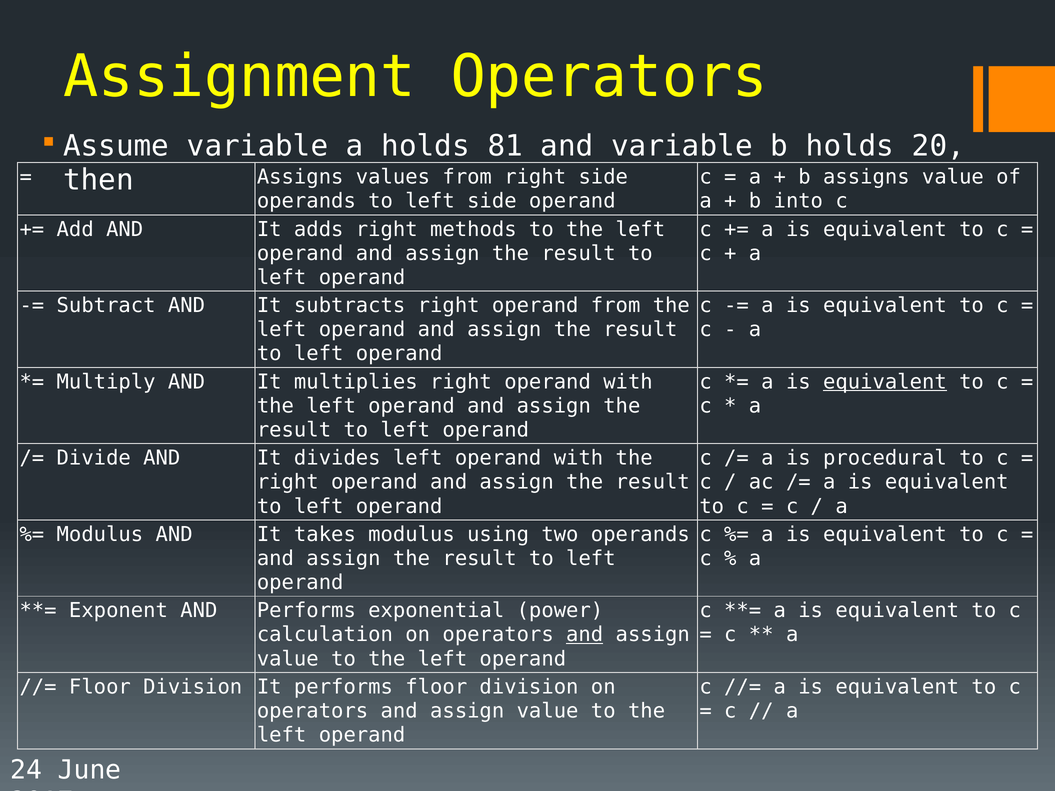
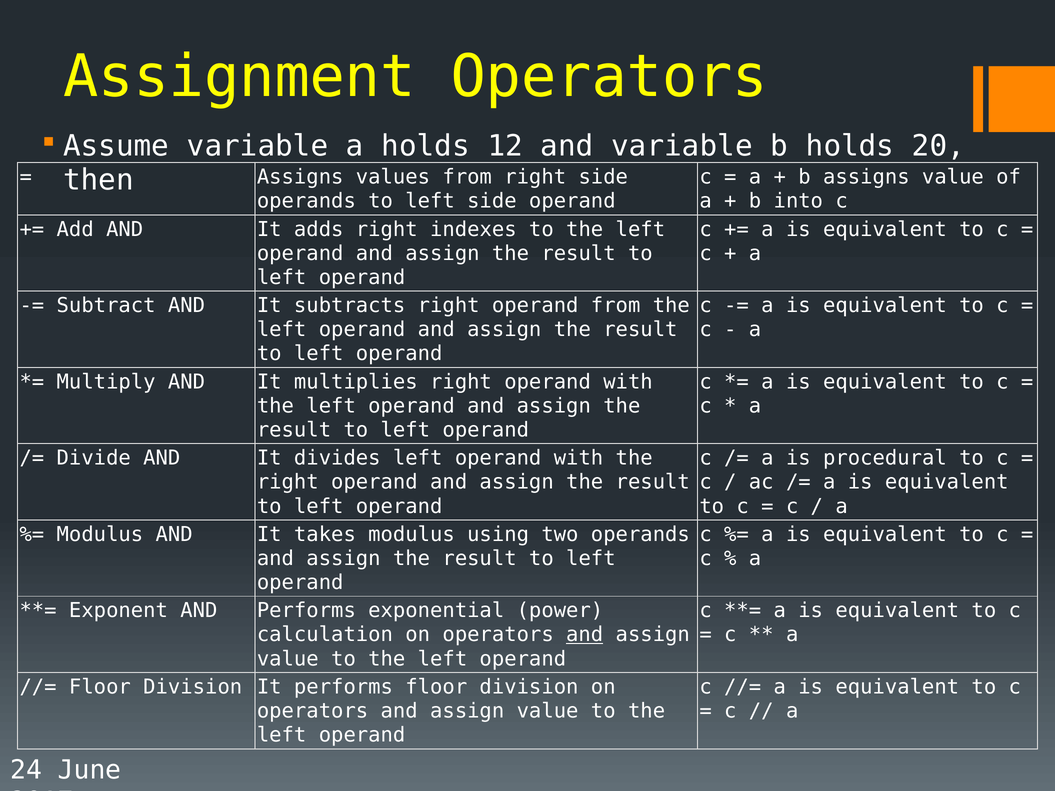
81: 81 -> 12
methods: methods -> indexes
equivalent at (885, 382) underline: present -> none
